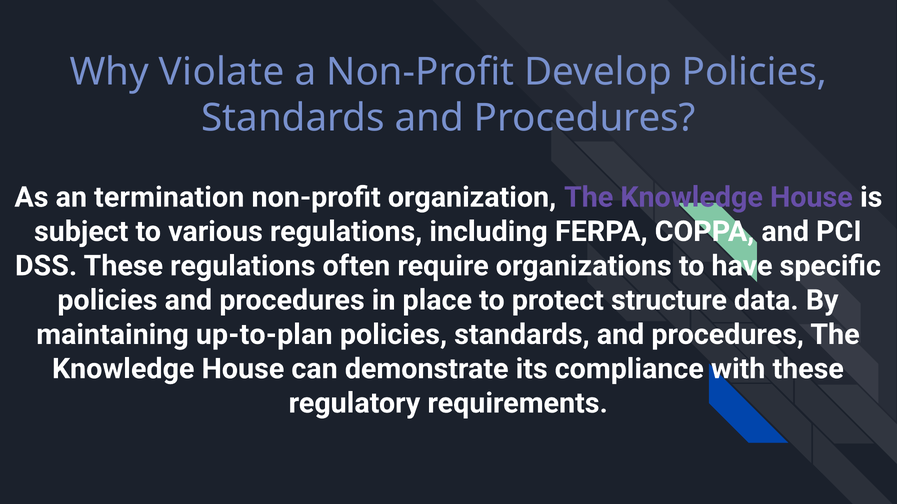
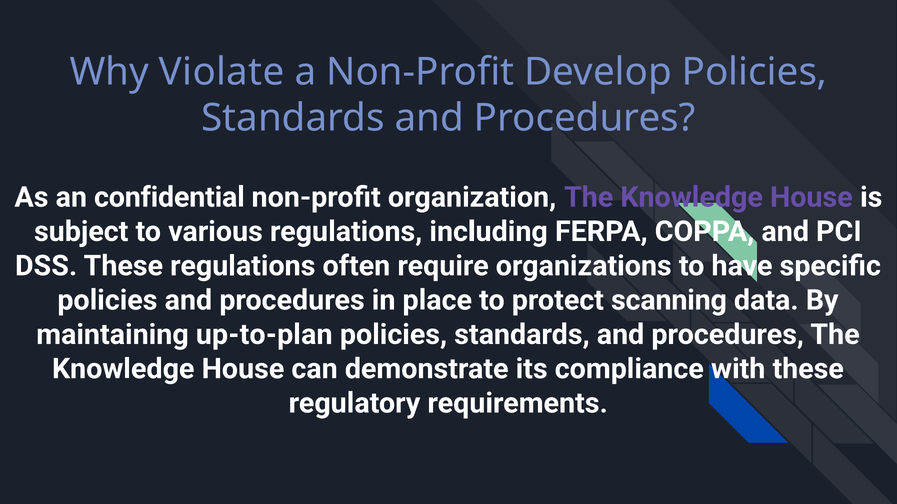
termination: termination -> confidential
structure: structure -> scanning
